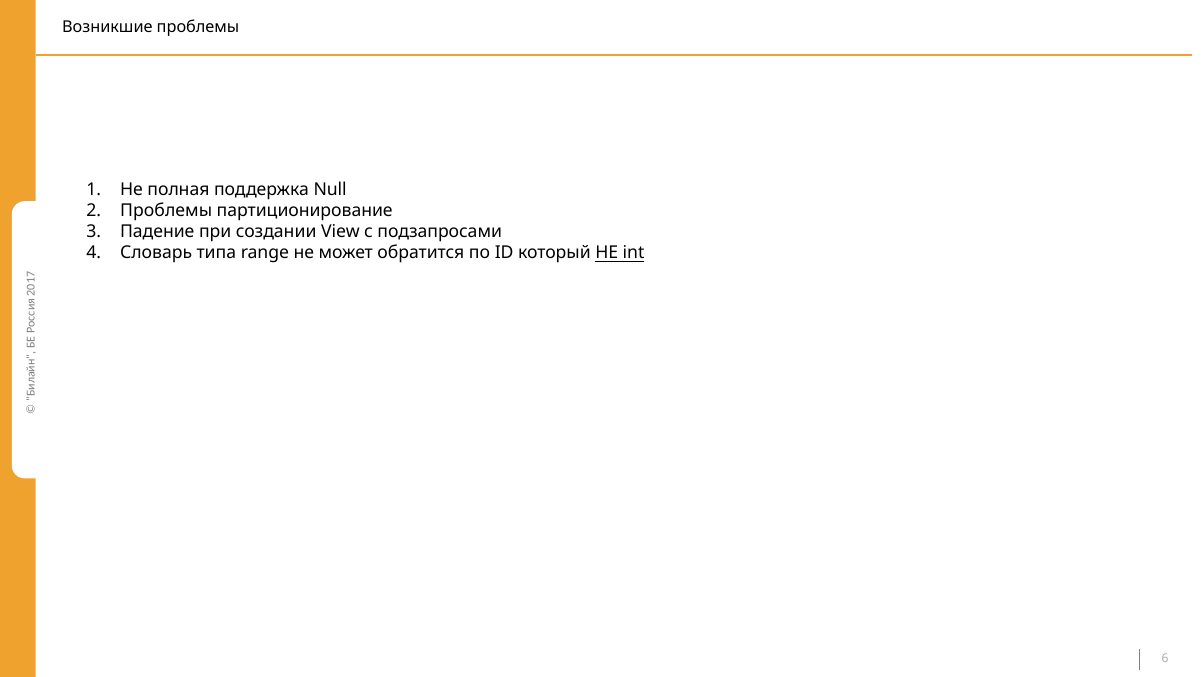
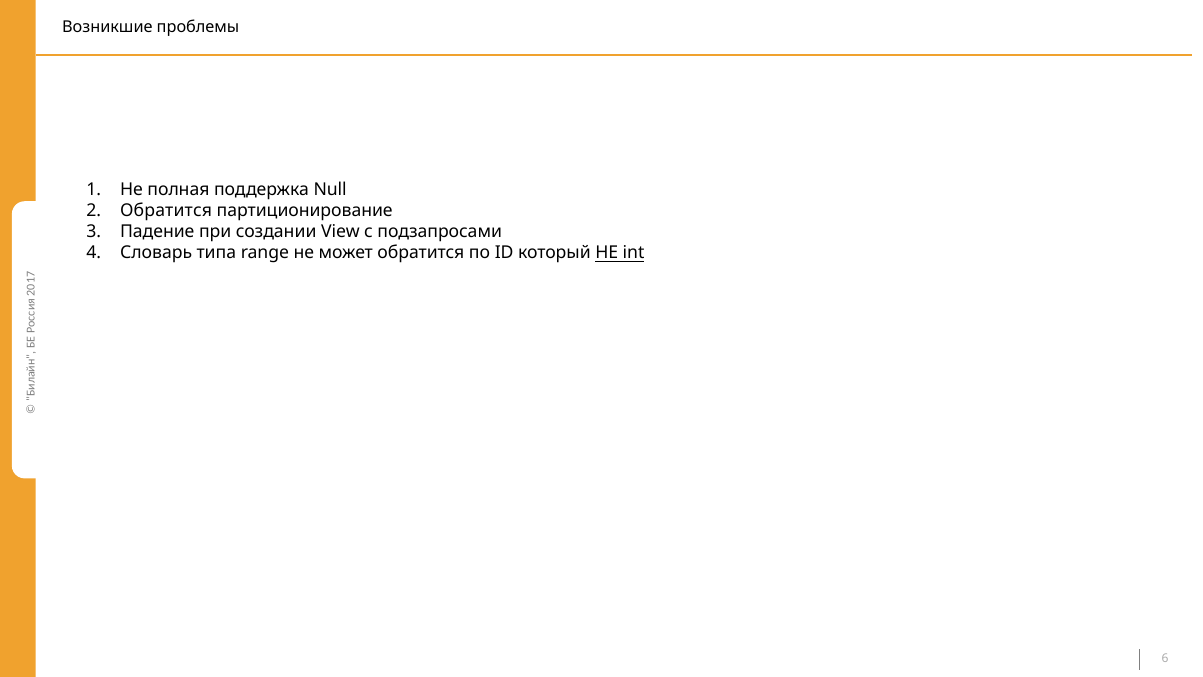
Проблемы at (166, 211): Проблемы -> Обратится
